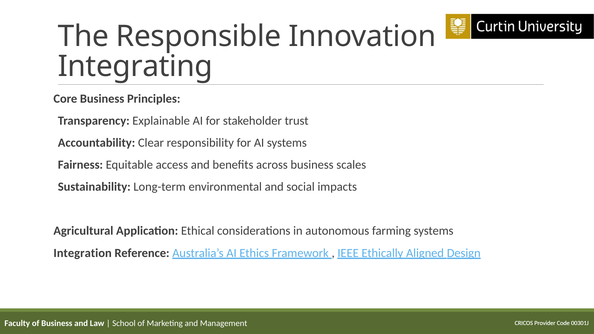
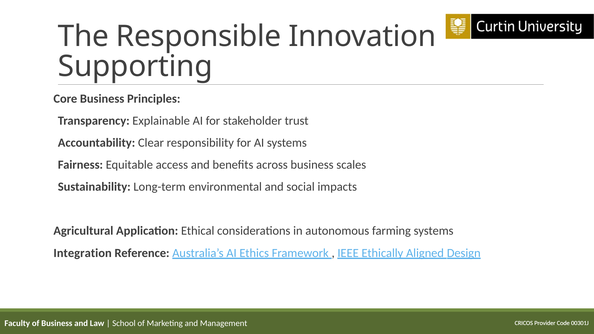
Integrating: Integrating -> Supporting
